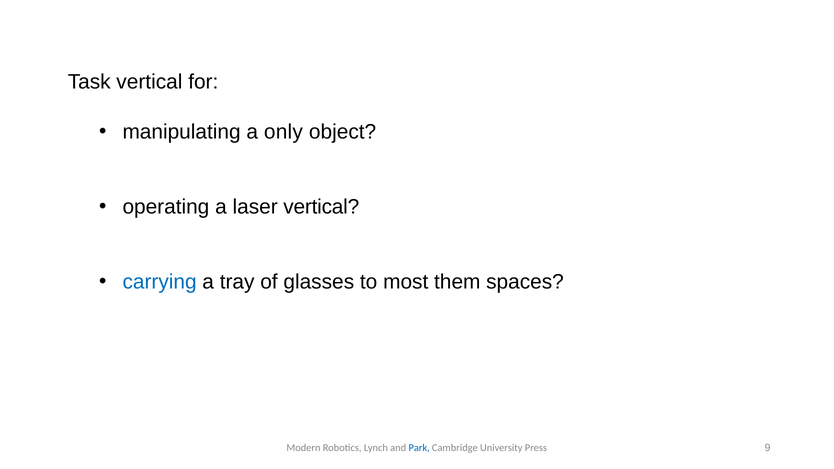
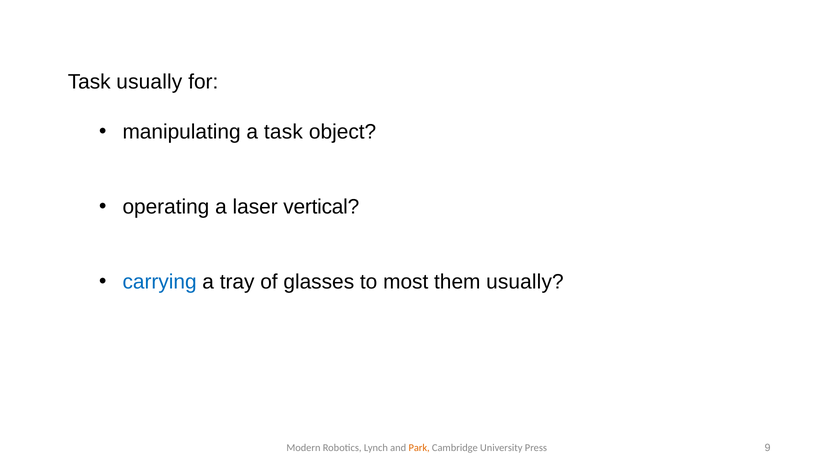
Task vertical: vertical -> usually
a only: only -> task
them spaces: spaces -> usually
Park colour: blue -> orange
